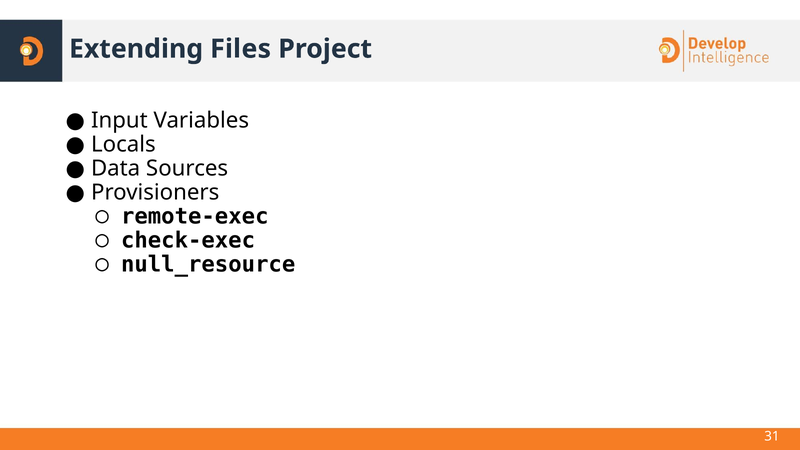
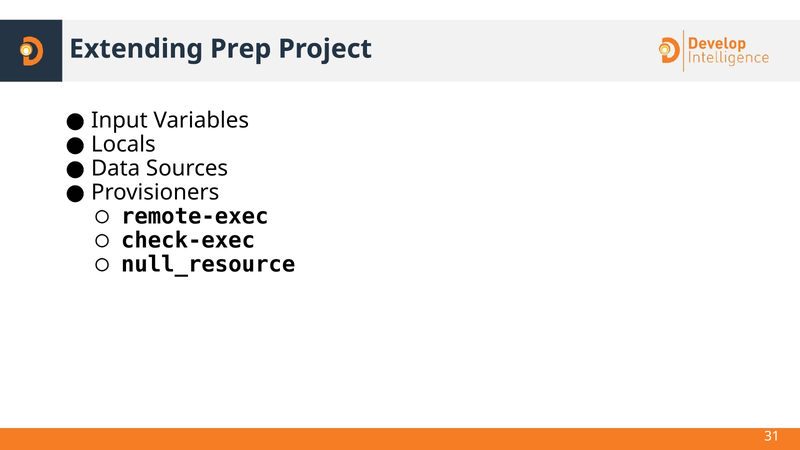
Files: Files -> Prep
